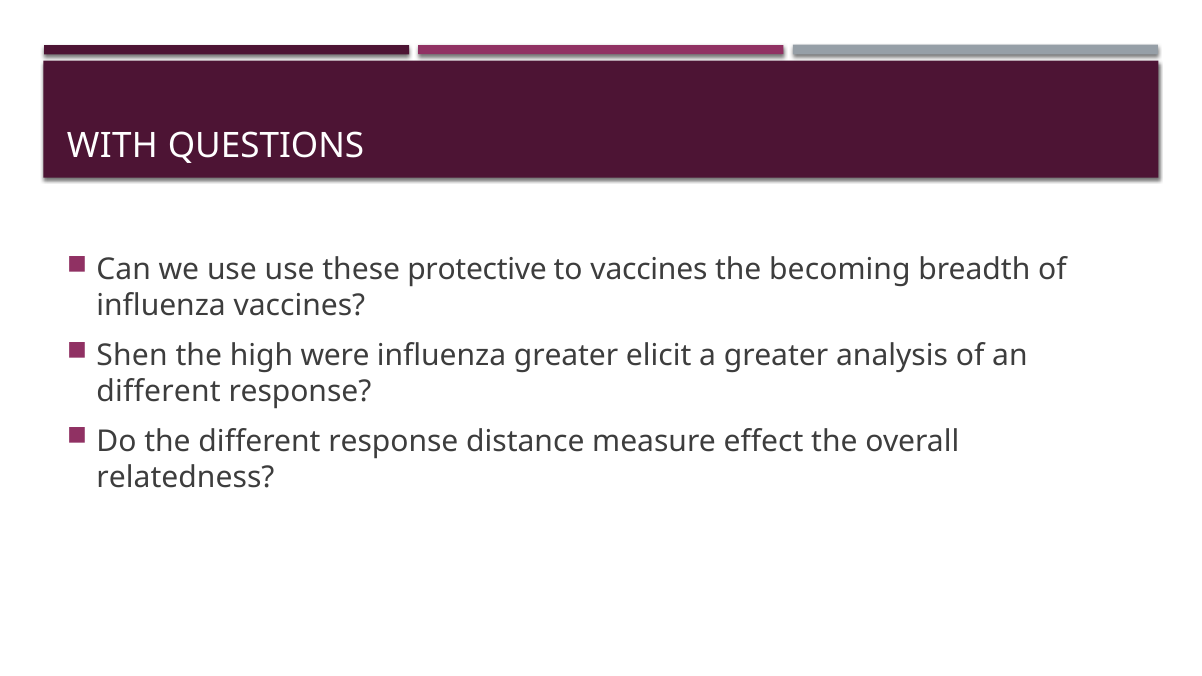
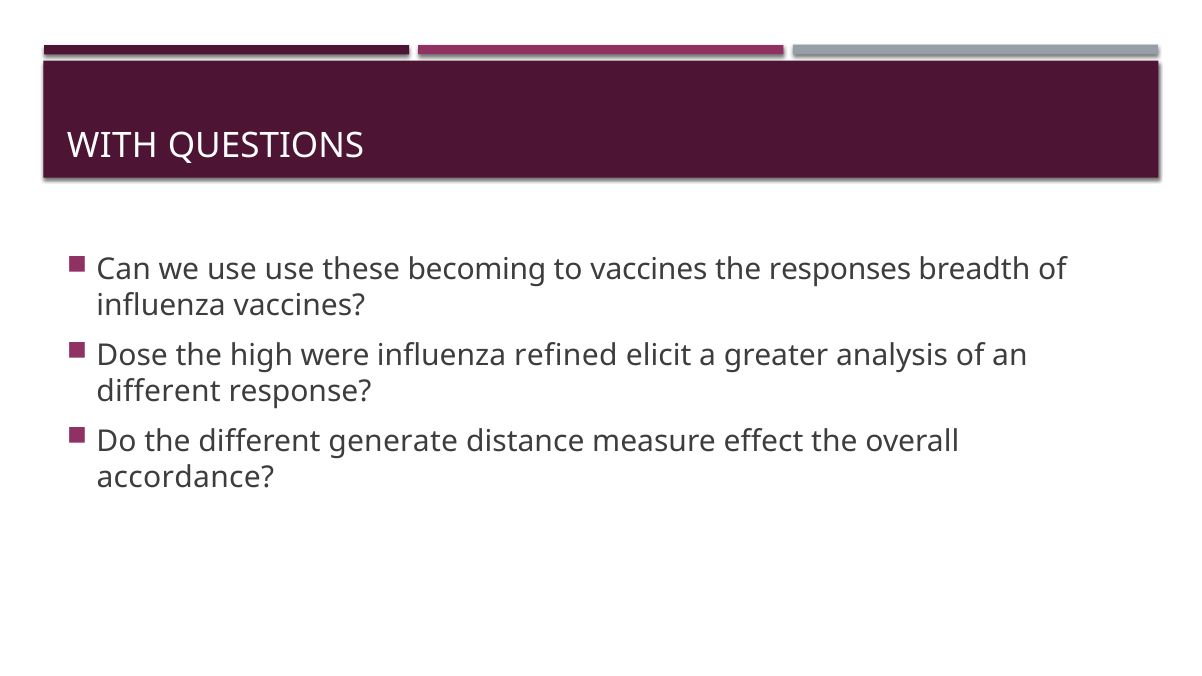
protective: protective -> becoming
becoming: becoming -> responses
Shen: Shen -> Dose
influenza greater: greater -> refined
the different response: response -> generate
relatedness: relatedness -> accordance
